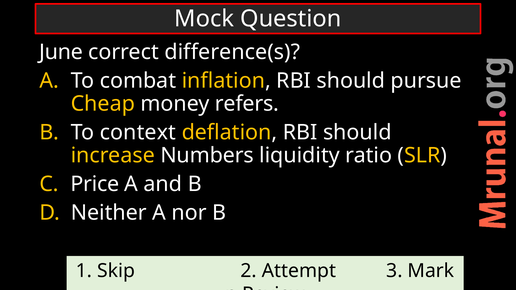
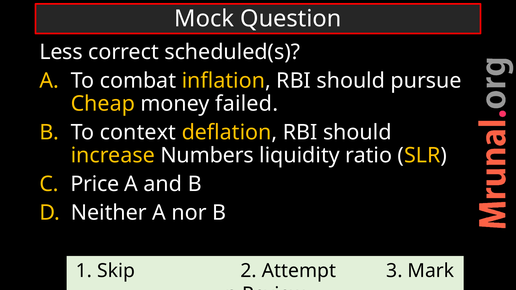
June: June -> Less
difference(s: difference(s -> scheduled(s
refers: refers -> failed
